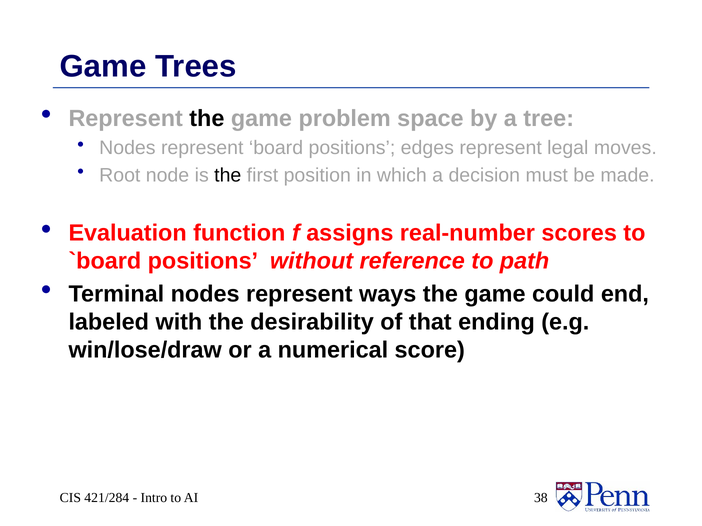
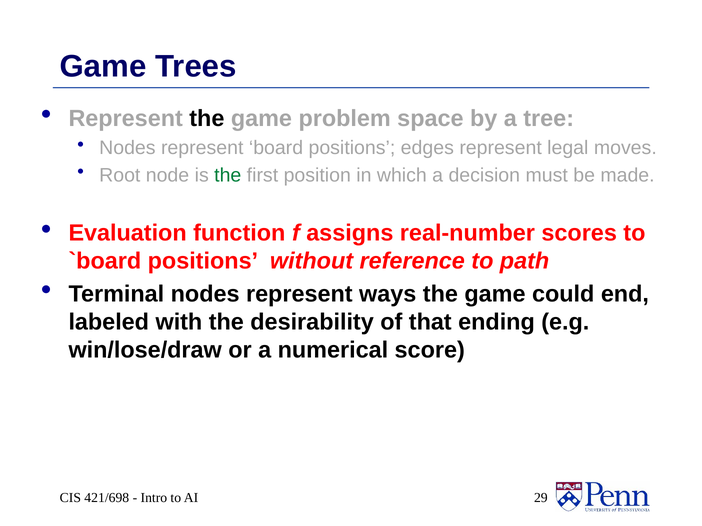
the at (228, 175) colour: black -> green
421/284: 421/284 -> 421/698
38: 38 -> 29
